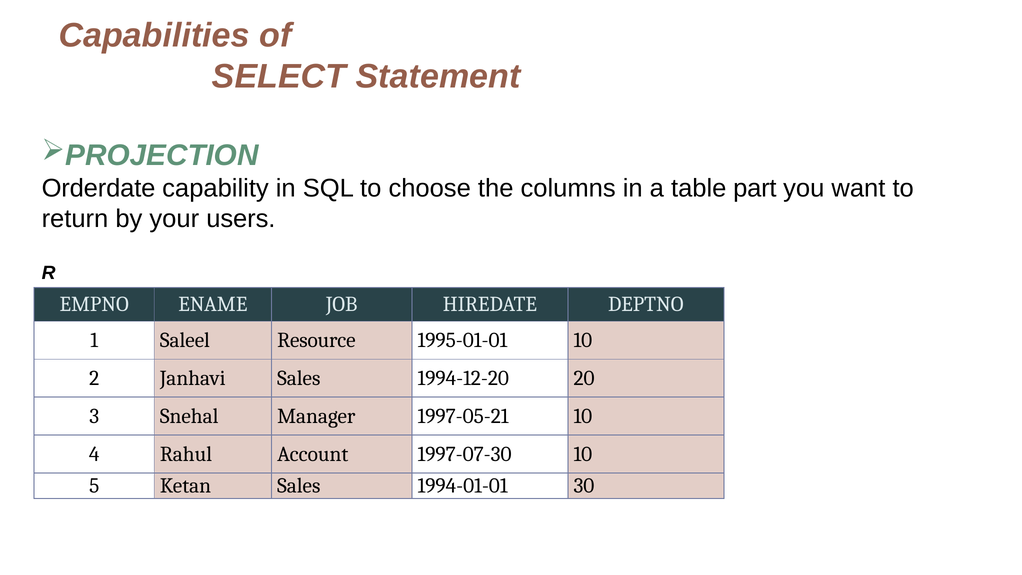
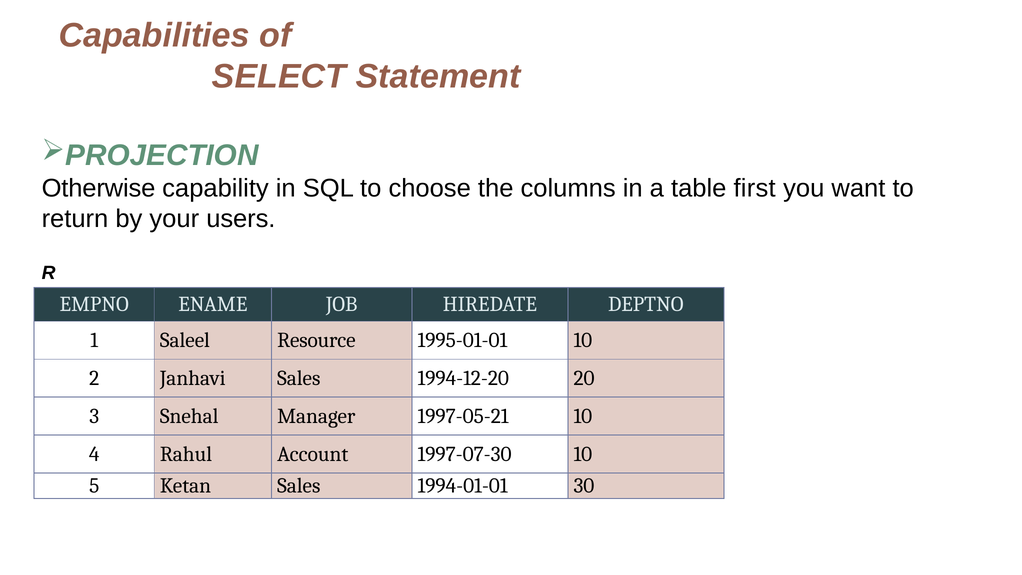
Orderdate: Orderdate -> Otherwise
part: part -> first
